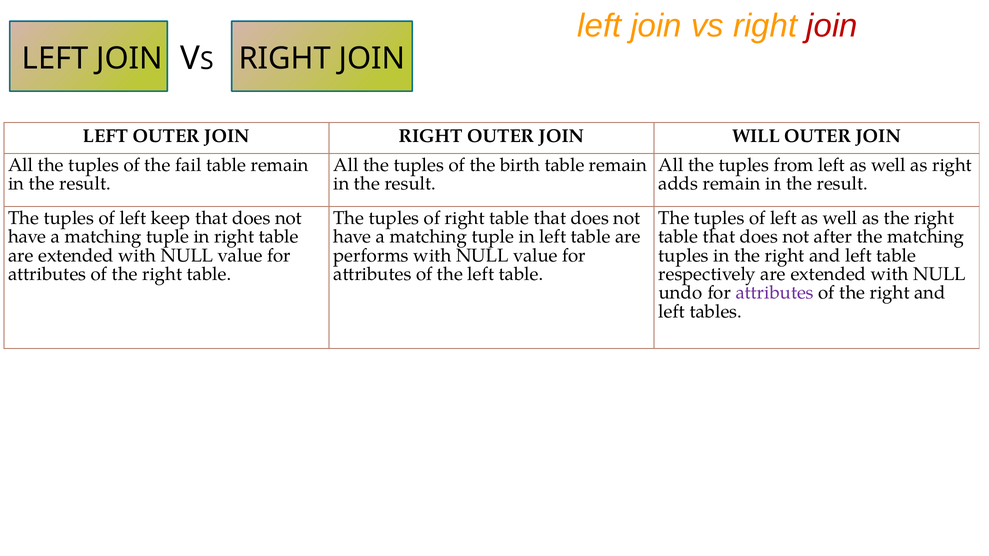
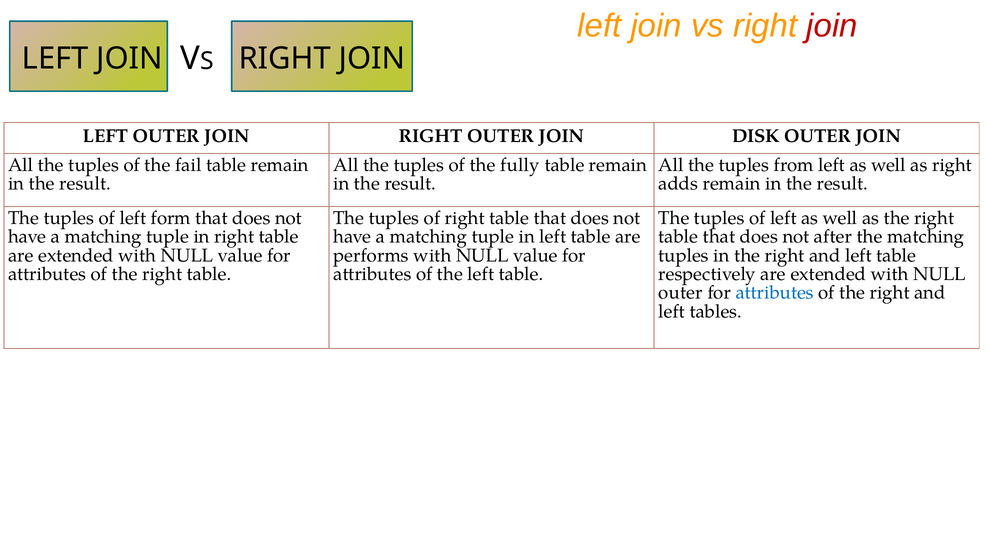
WILL: WILL -> DISK
birth: birth -> fully
keep: keep -> form
undo at (681, 293): undo -> outer
attributes at (775, 293) colour: purple -> blue
